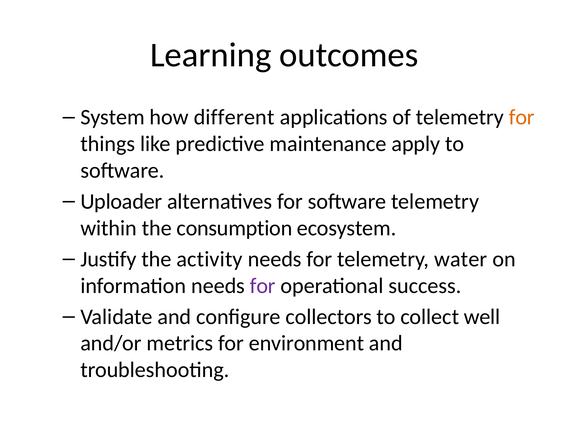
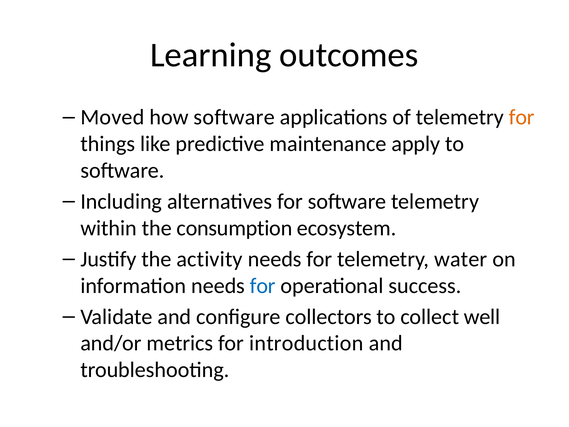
System: System -> Moved
how different: different -> software
Uploader: Uploader -> Including
for at (263, 286) colour: purple -> blue
environment: environment -> introduction
